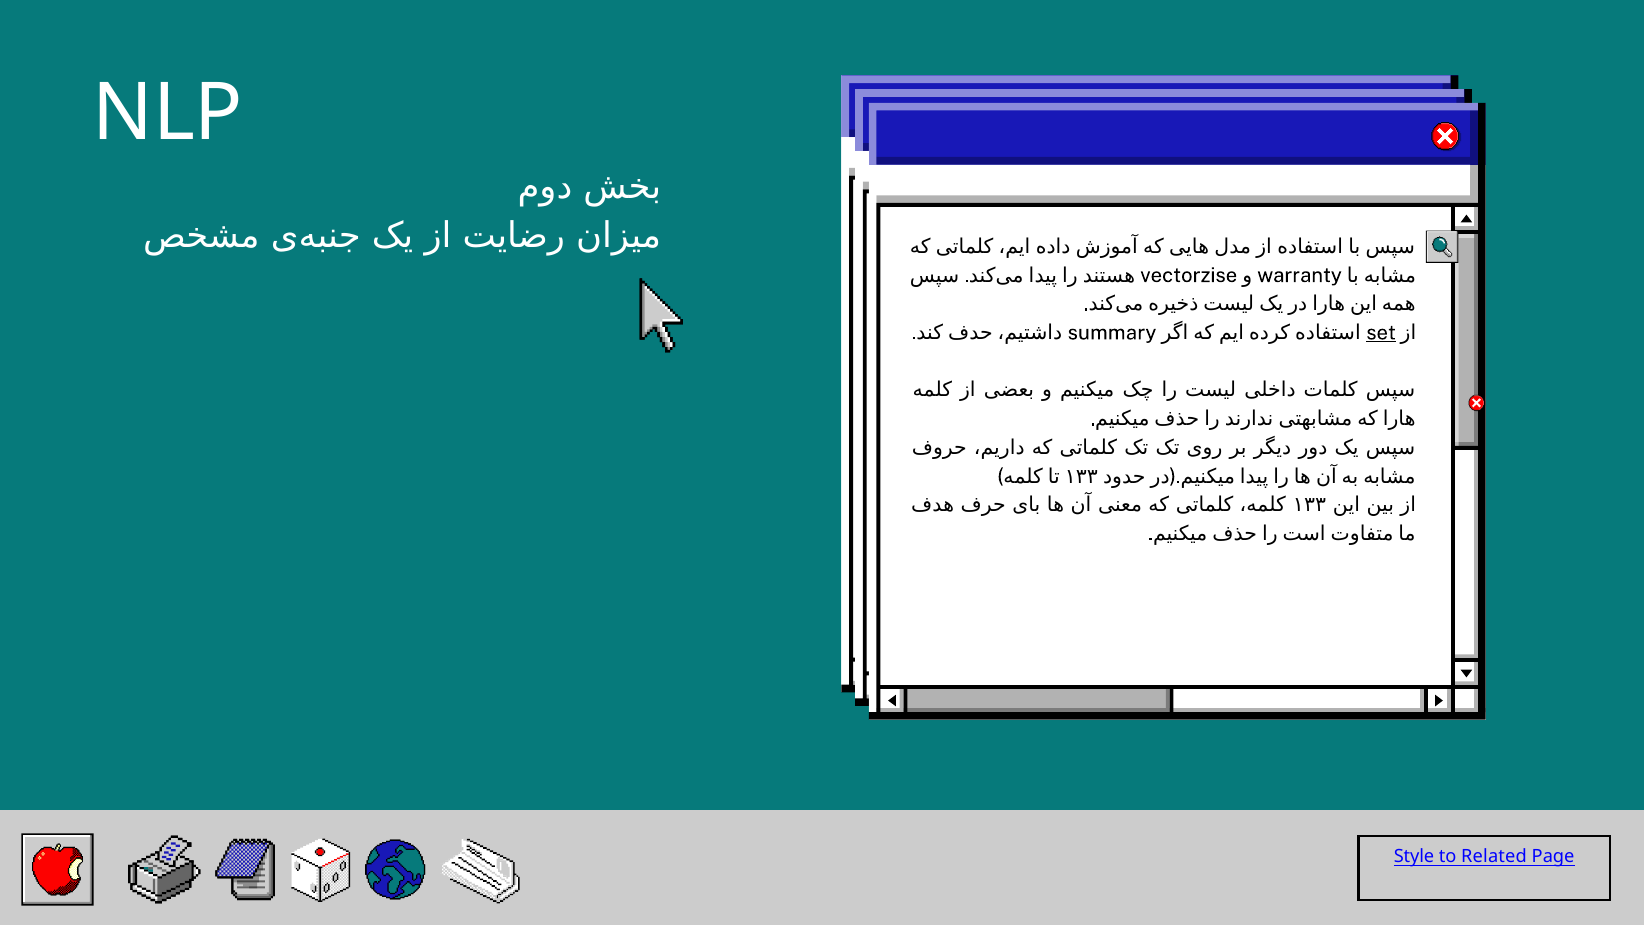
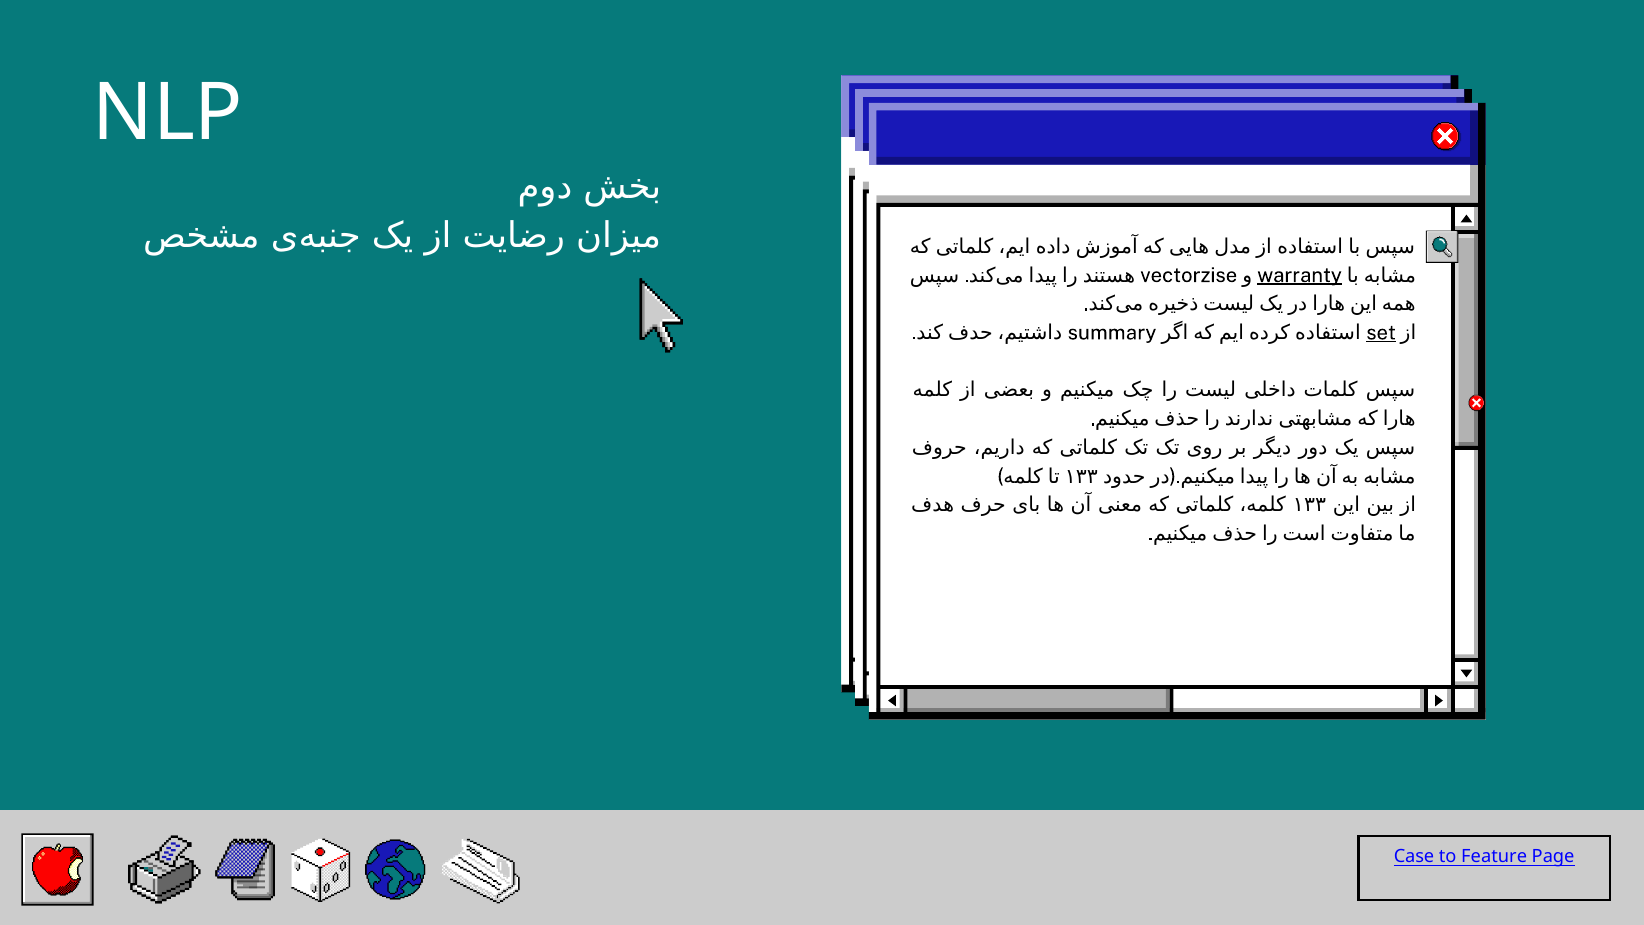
warranty underline: none -> present
Style: Style -> Case
Related: Related -> Feature
